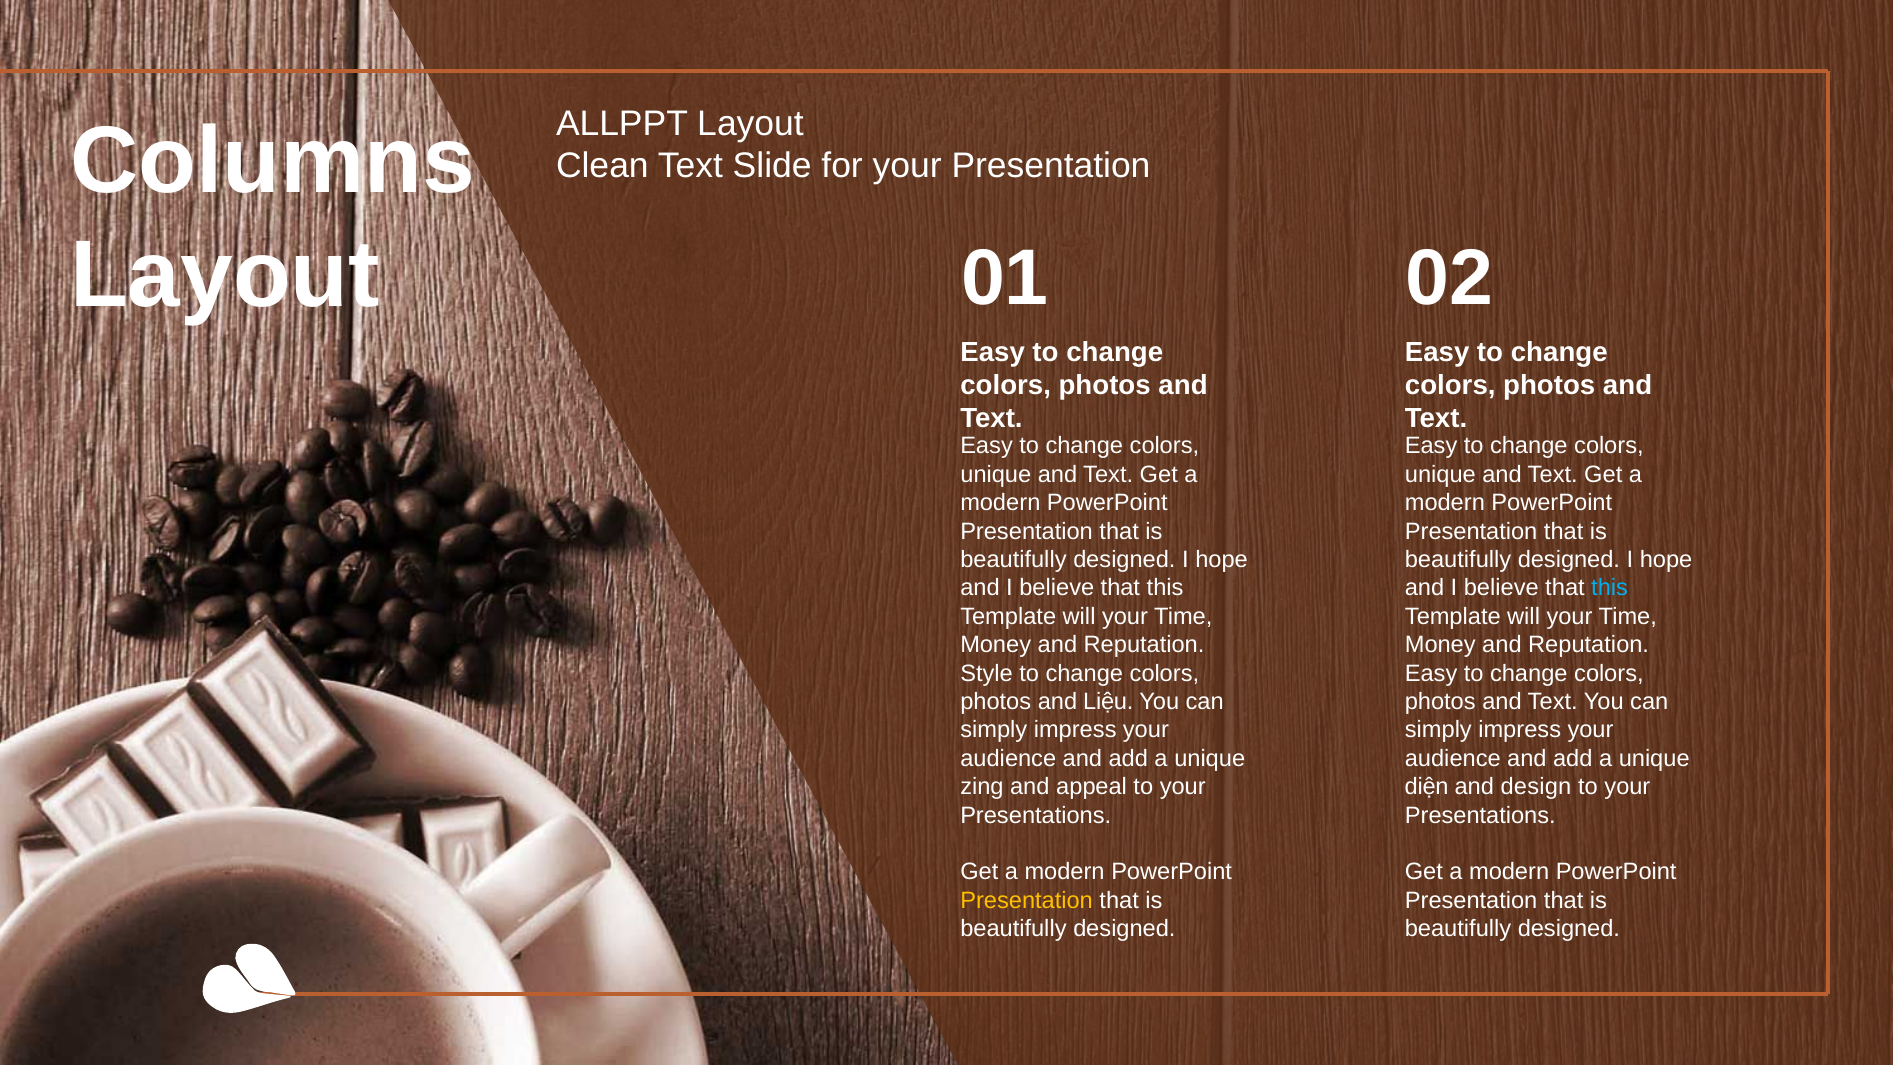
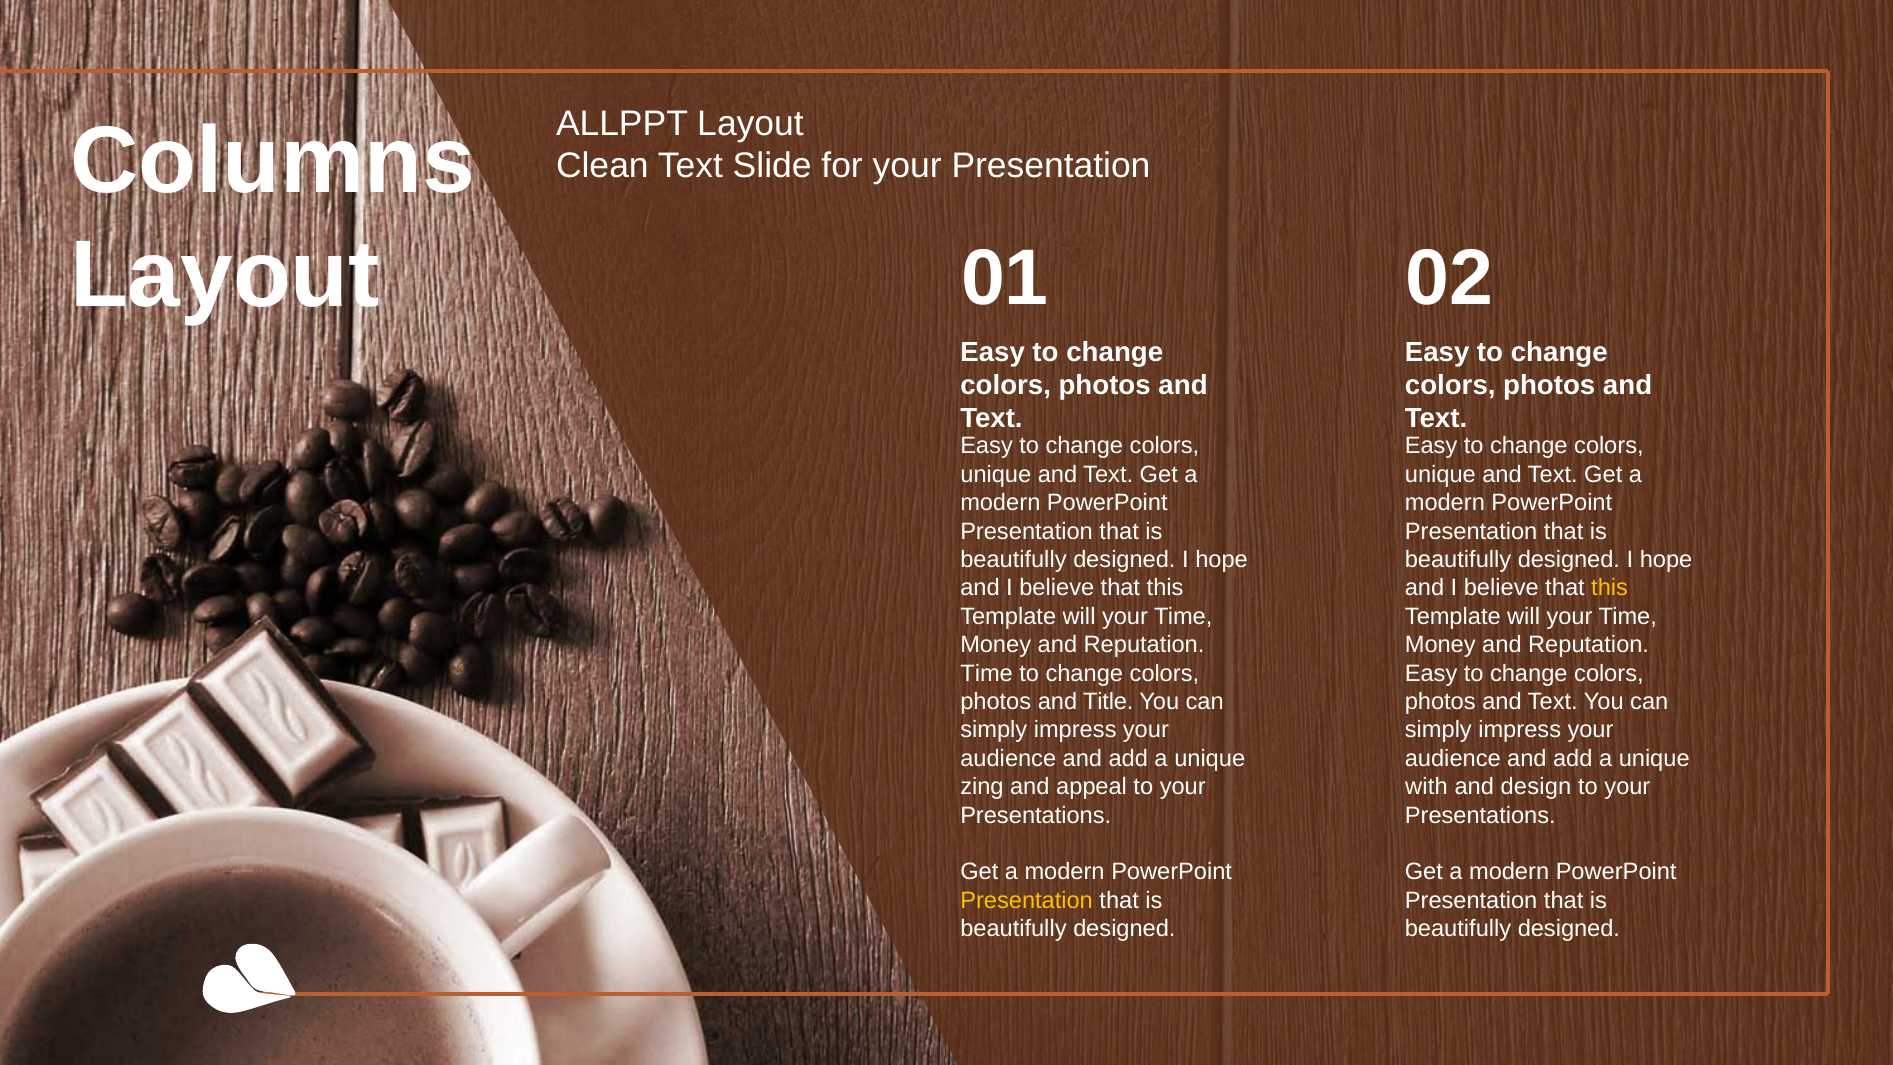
this at (1610, 588) colour: light blue -> yellow
Style at (987, 673): Style -> Time
Liệu: Liệu -> Title
diện: diện -> with
